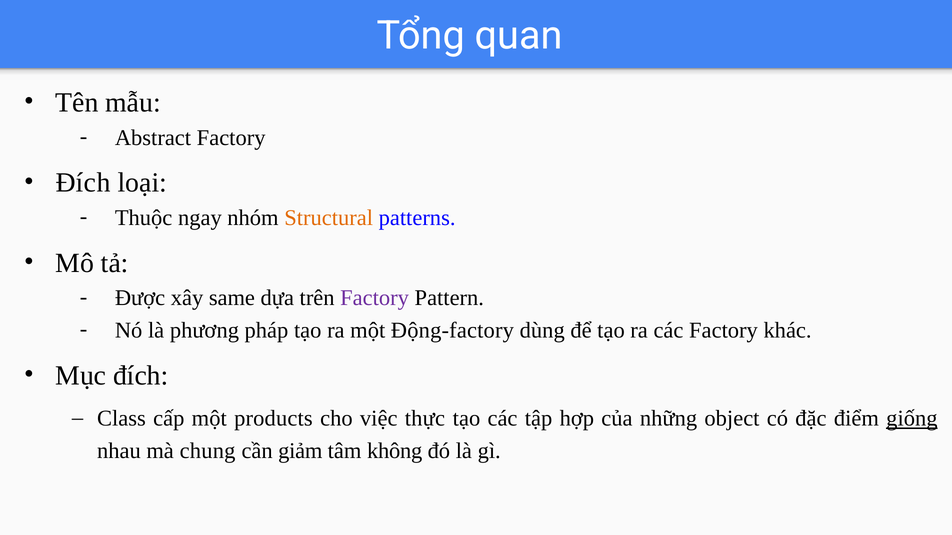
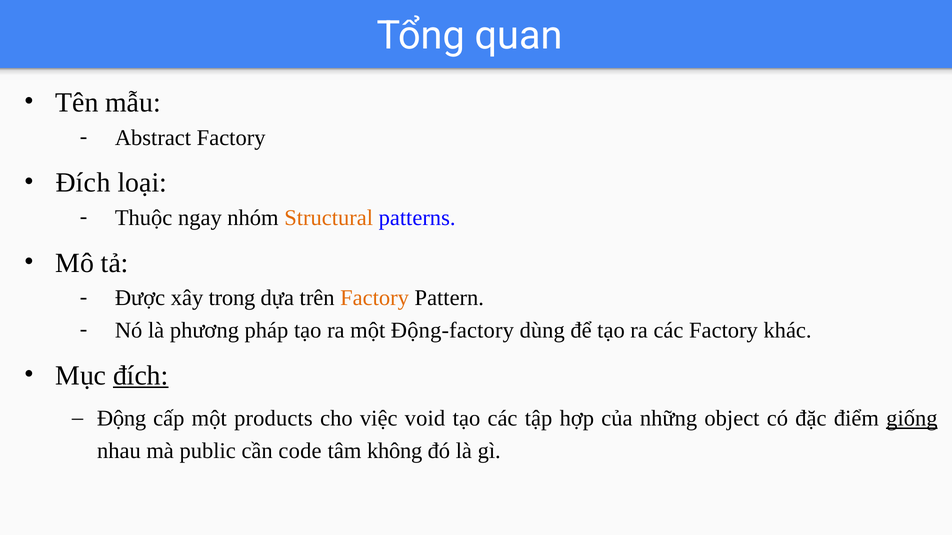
same: same -> trong
Factory at (375, 298) colour: purple -> orange
đích at (141, 376) underline: none -> present
Class: Class -> Động
thực: thực -> void
chung: chung -> public
giảm: giảm -> code
